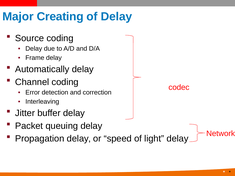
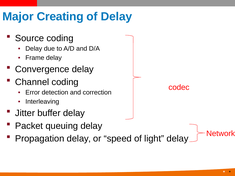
Automatically: Automatically -> Convergence
